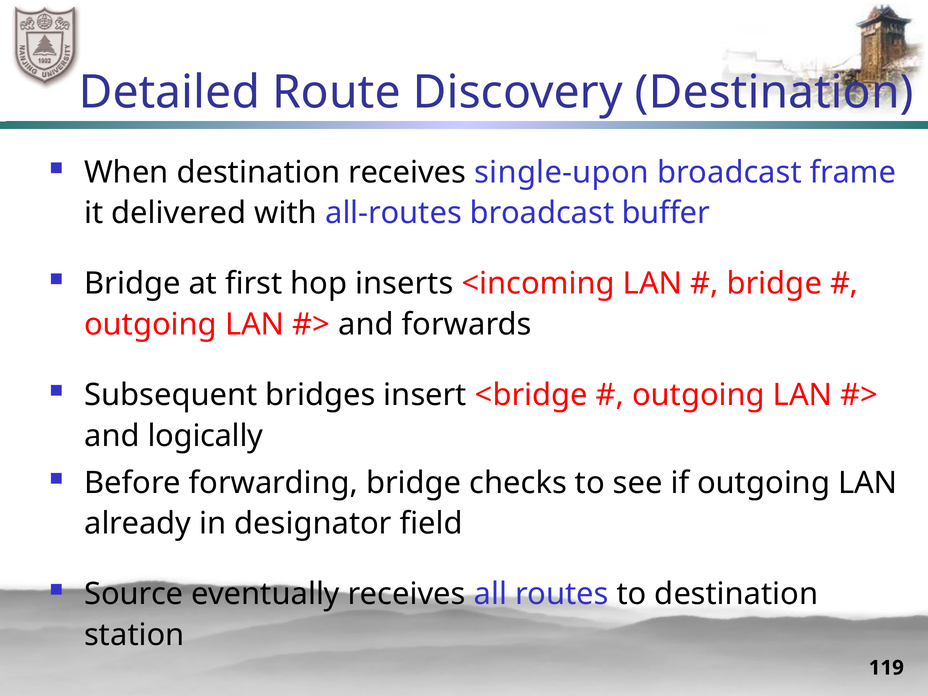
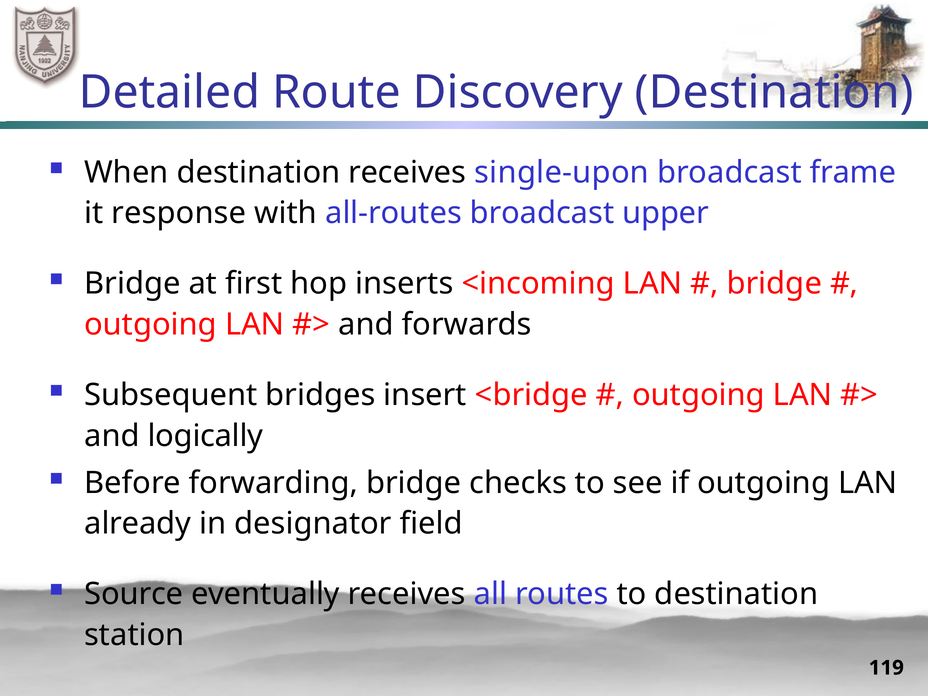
delivered: delivered -> response
buffer: buffer -> upper
